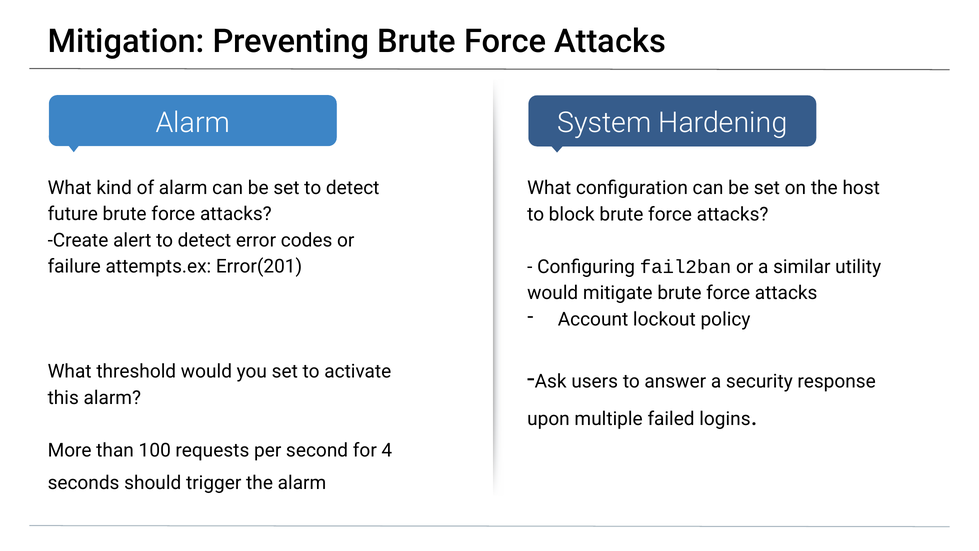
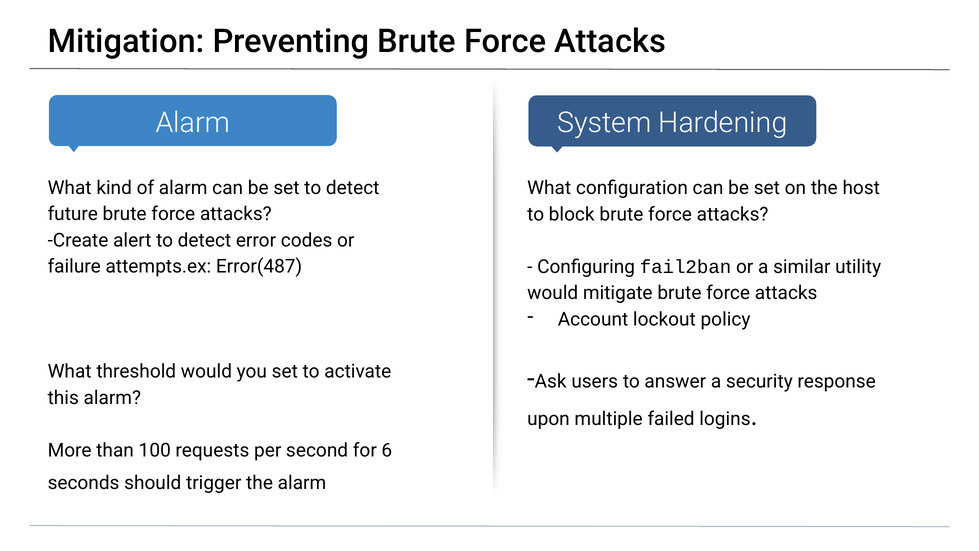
Error(201: Error(201 -> Error(487
4: 4 -> 6
